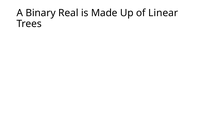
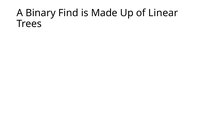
Real: Real -> Find
